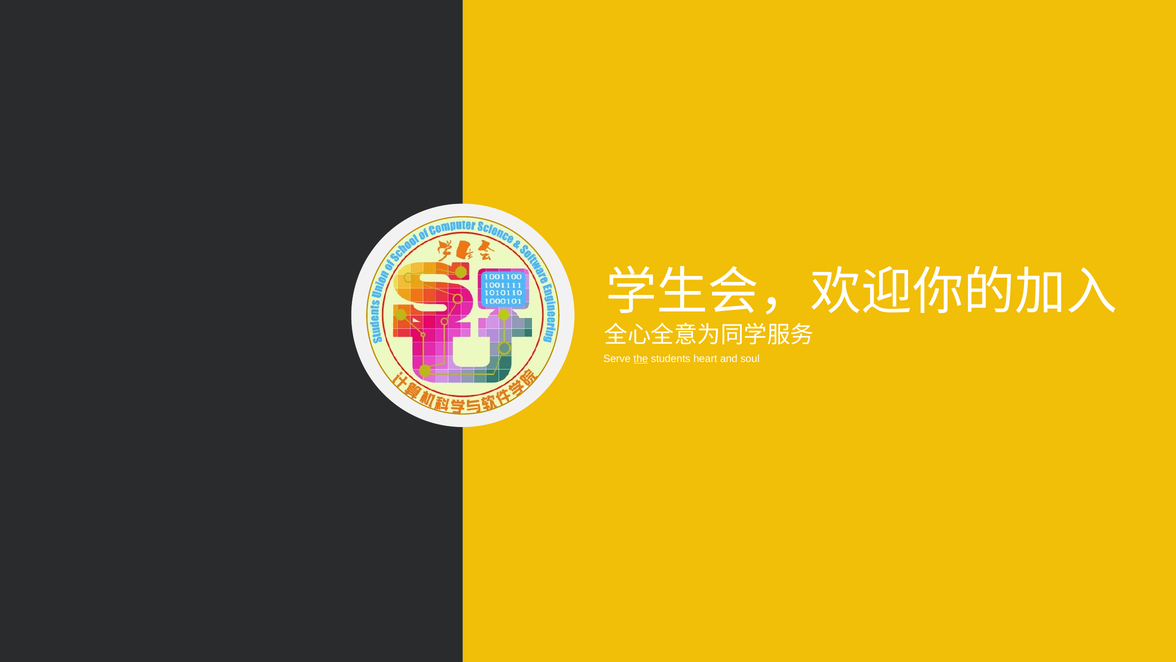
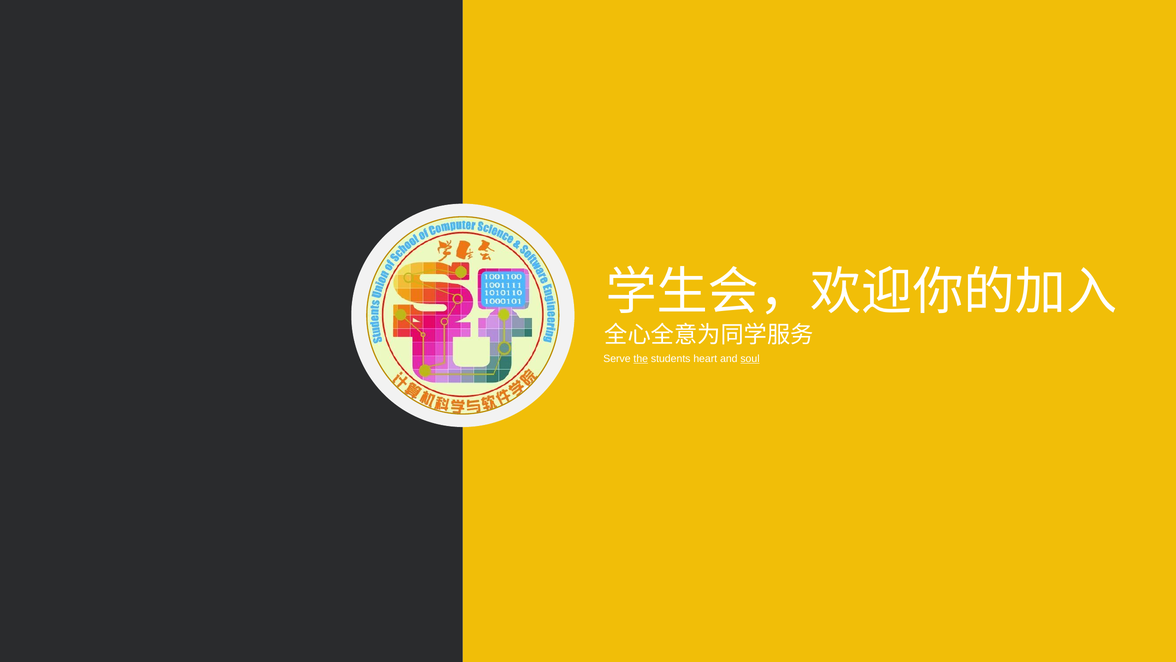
soul underline: none -> present
